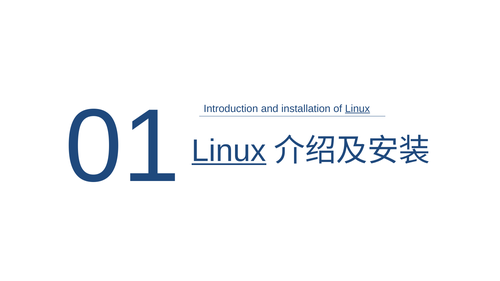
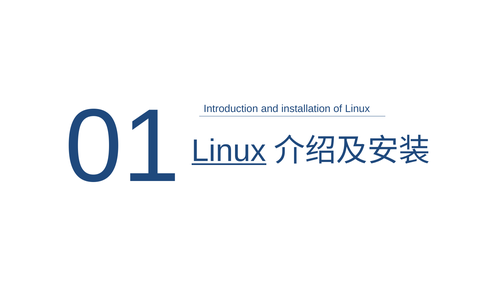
Linux at (357, 109) underline: present -> none
